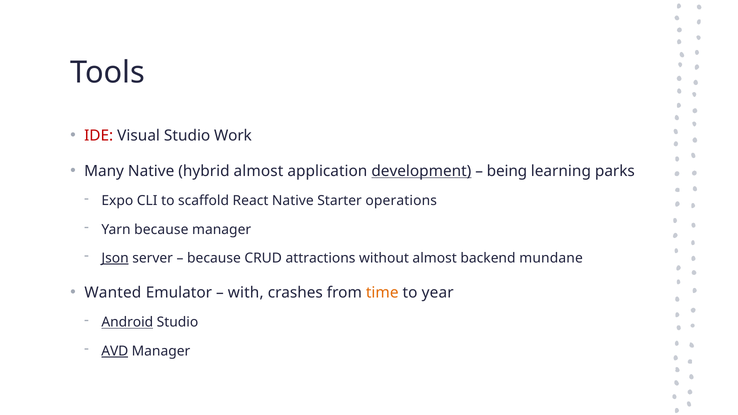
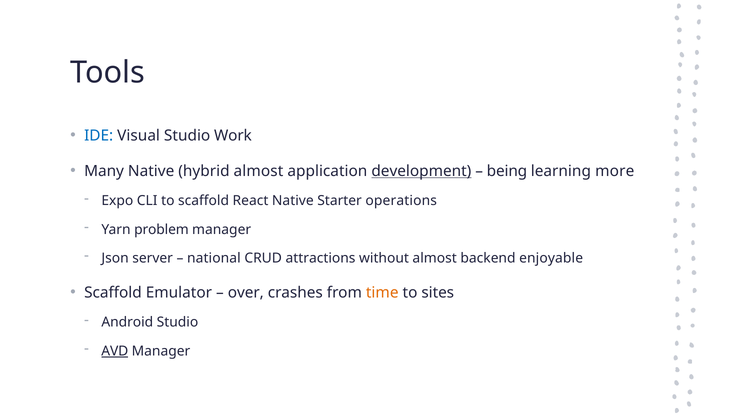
IDE colour: red -> blue
parks: parks -> more
Yarn because: because -> problem
Json underline: present -> none
because at (214, 258): because -> national
mundane: mundane -> enjoyable
Wanted at (113, 293): Wanted -> Scaffold
with: with -> over
year: year -> sites
Android underline: present -> none
